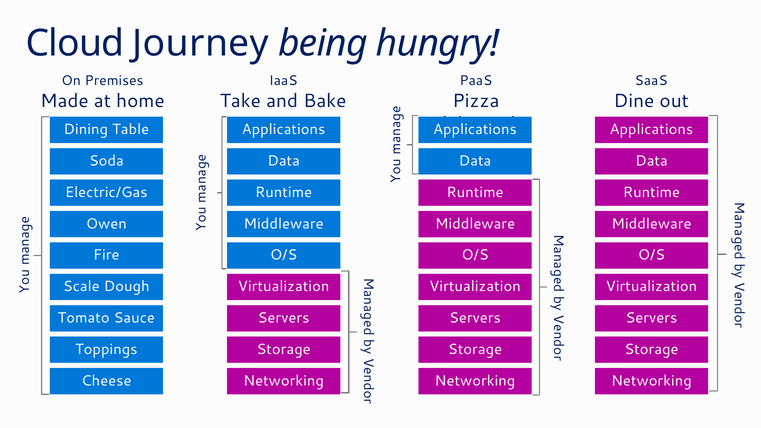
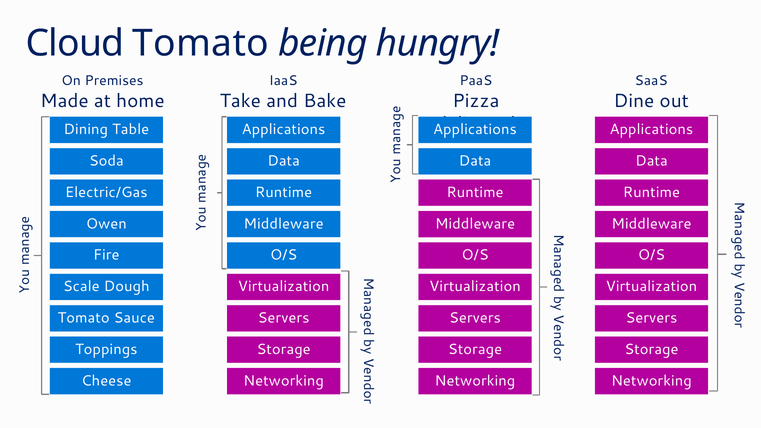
Cloud Journey: Journey -> Tomato
